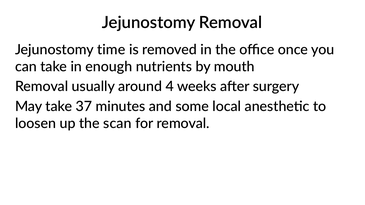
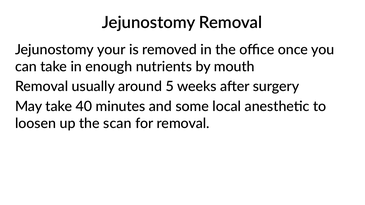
time: time -> your
4: 4 -> 5
37: 37 -> 40
